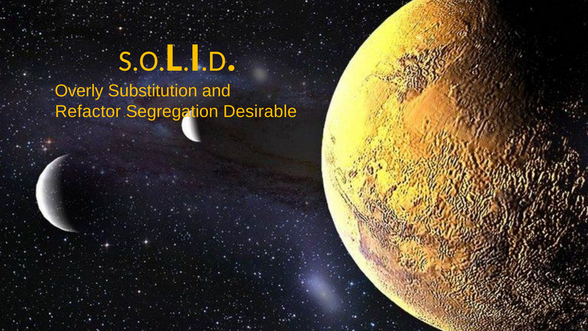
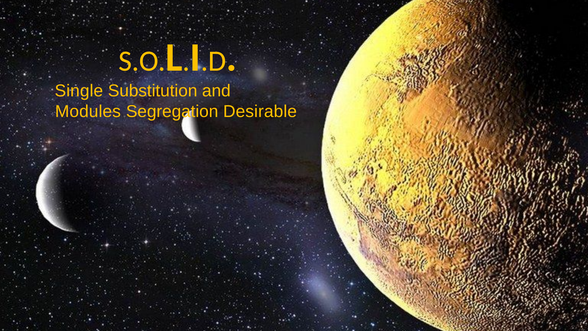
Overly: Overly -> Single
Refactor: Refactor -> Modules
